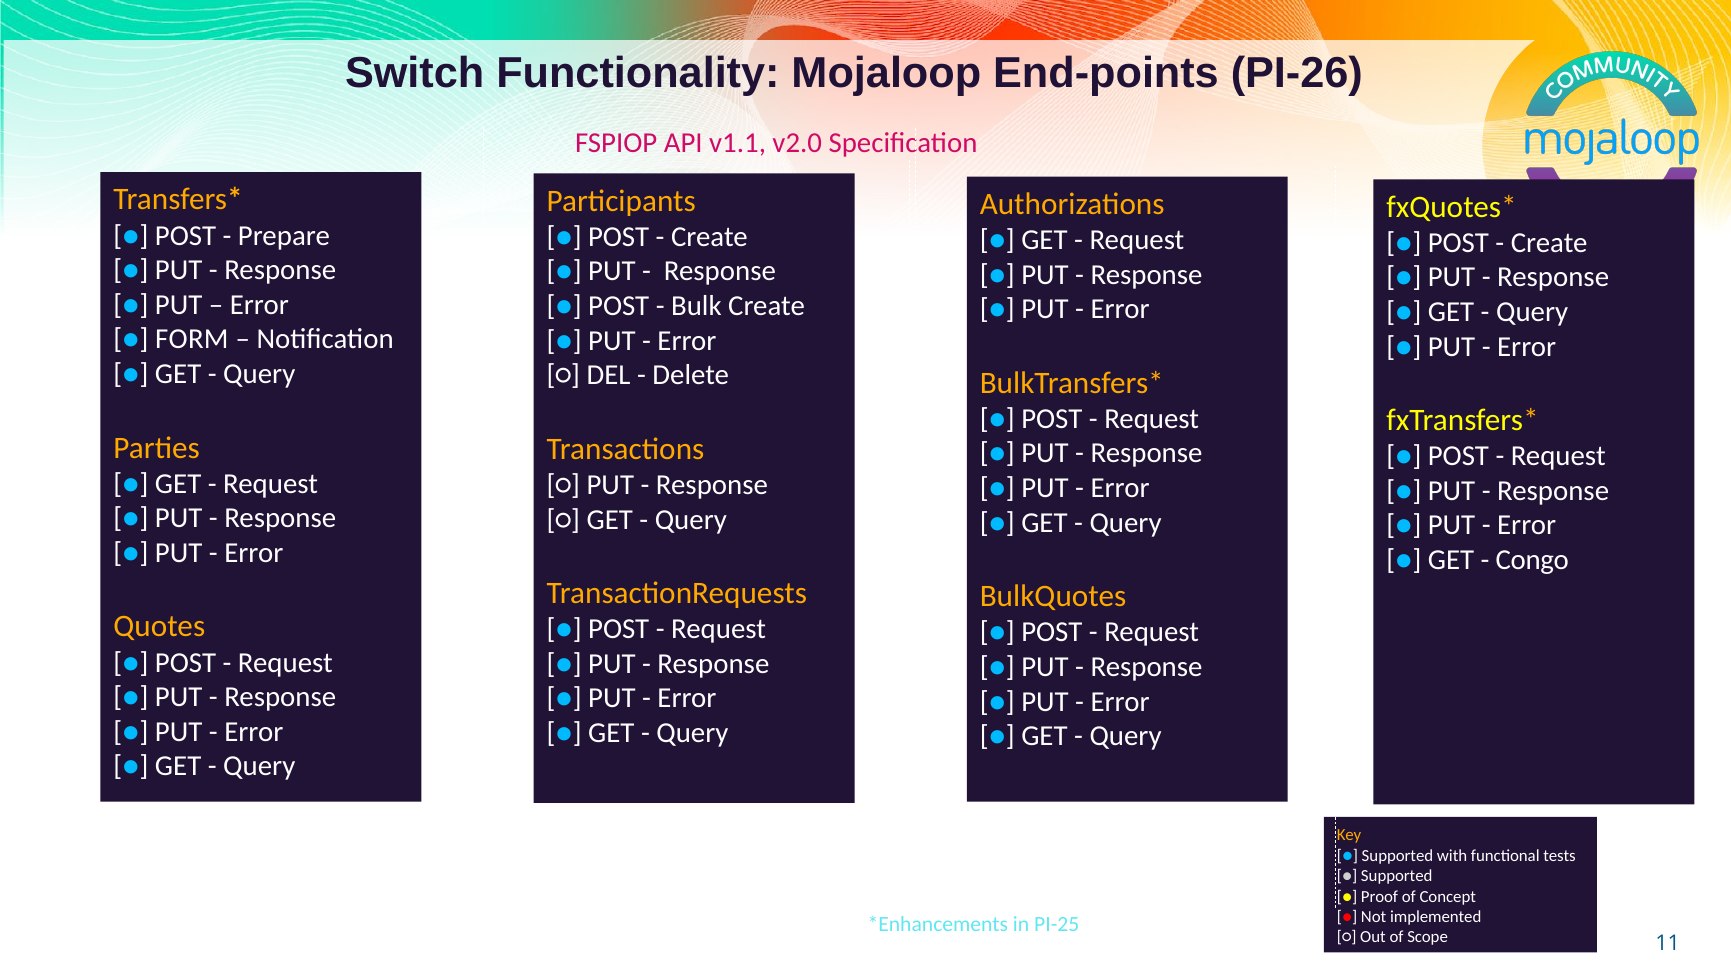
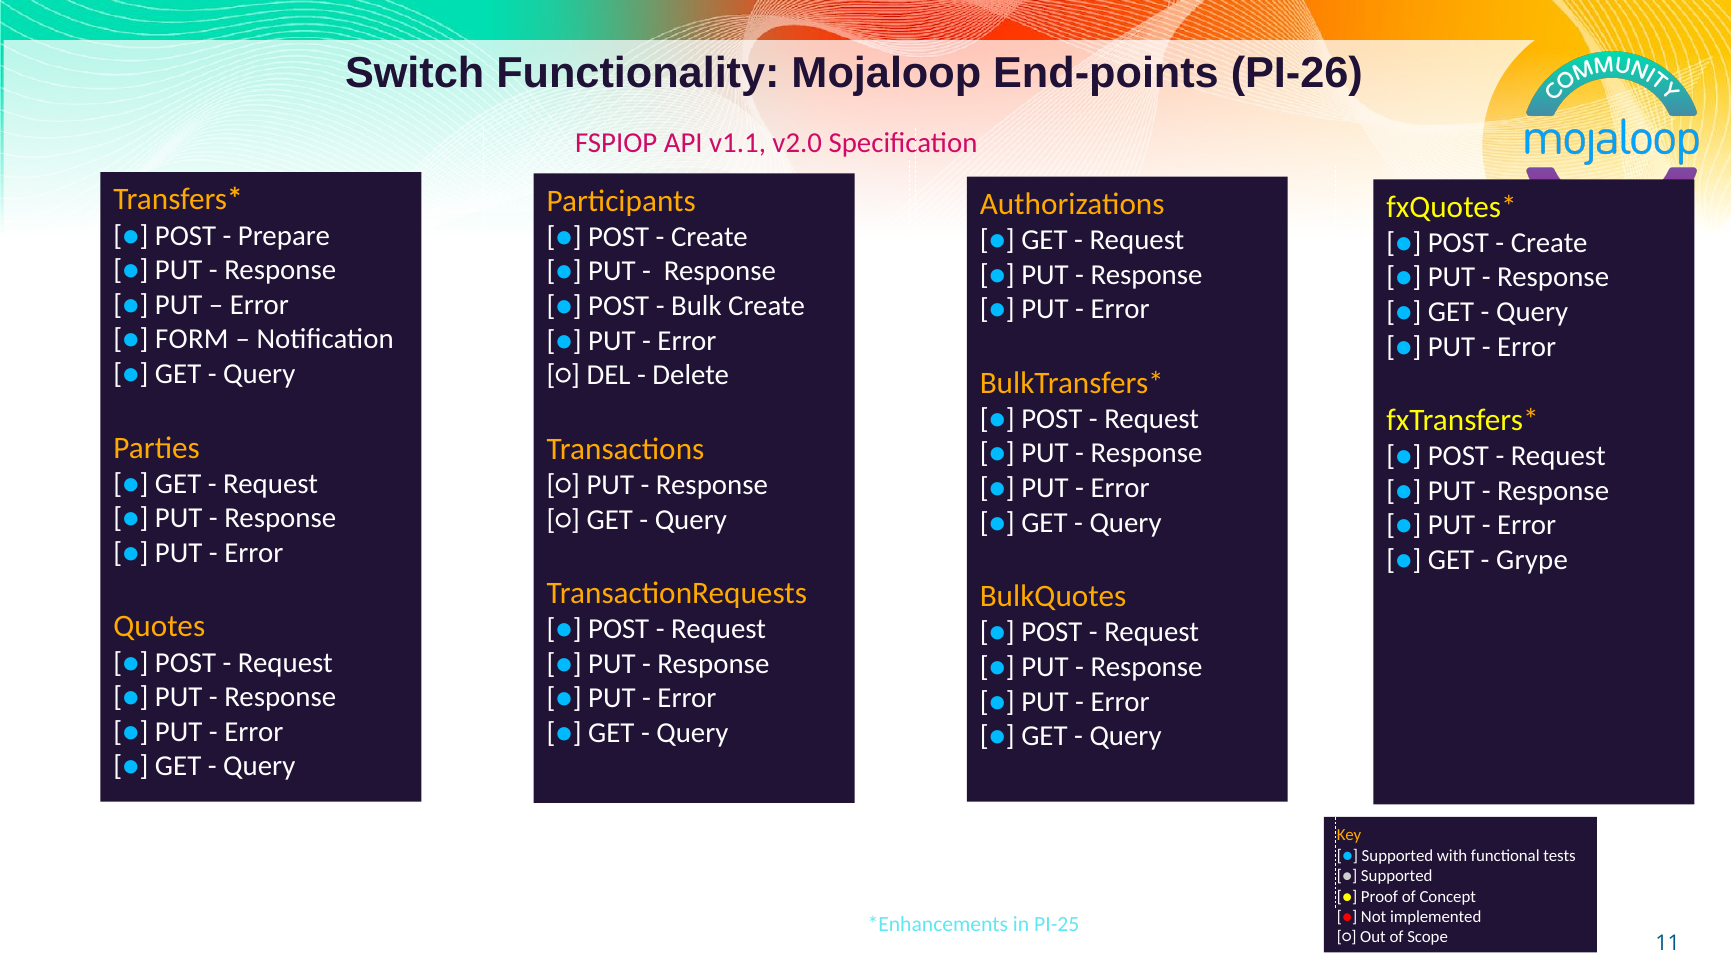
Congo: Congo -> Grype
